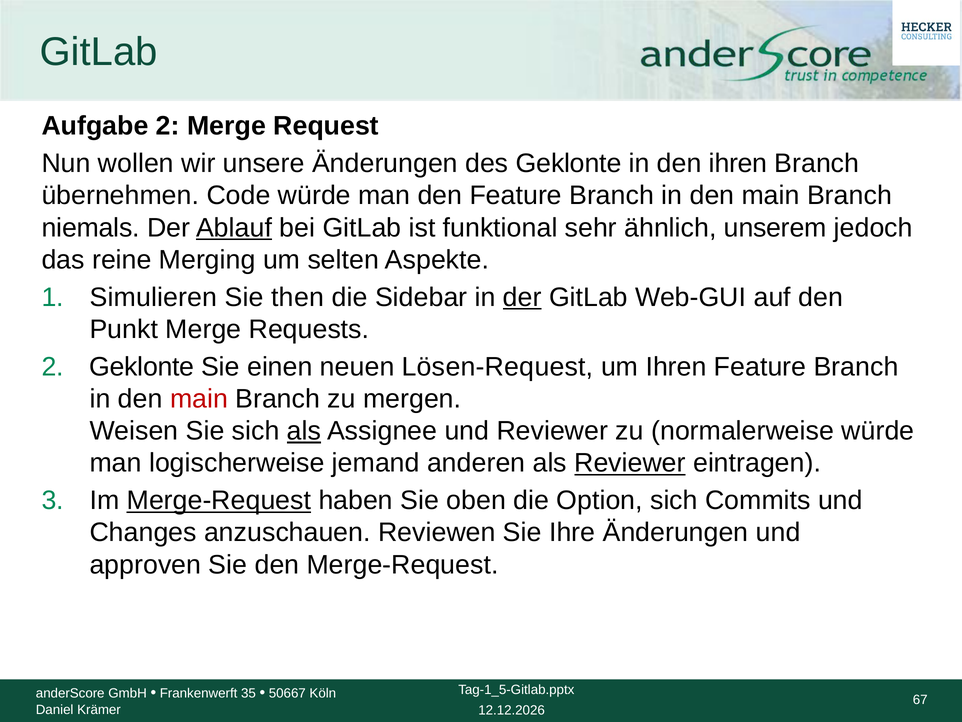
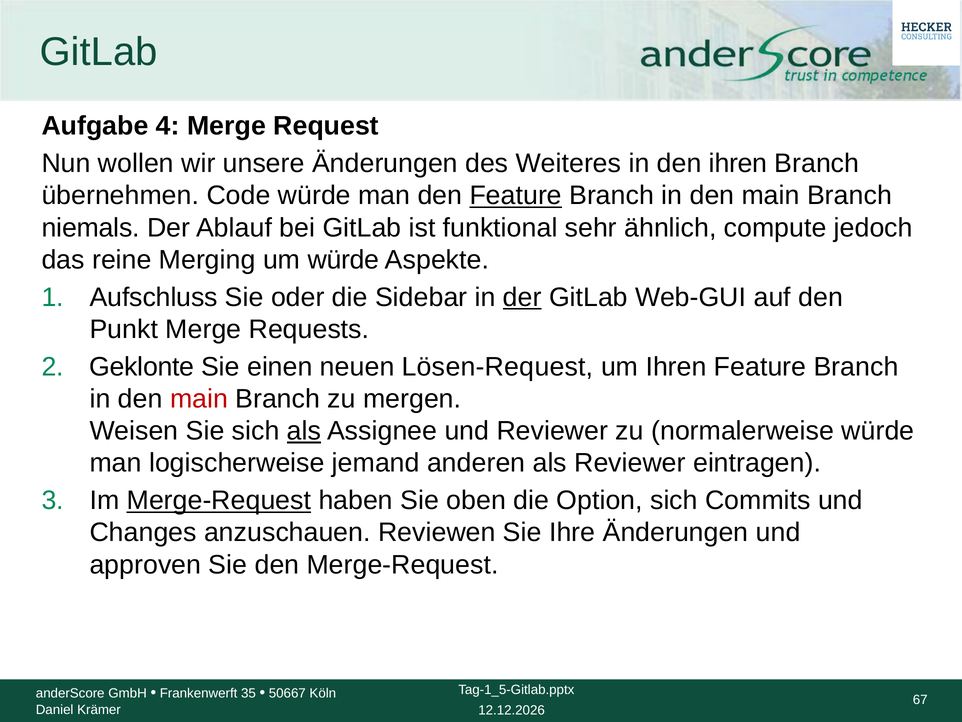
Aufgabe 2: 2 -> 4
des Geklonte: Geklonte -> Weiteres
Feature at (516, 195) underline: none -> present
Ablauf underline: present -> none
unserem: unserem -> compute
um selten: selten -> würde
Simulieren: Simulieren -> Aufschluss
then: then -> oder
Reviewer at (630, 463) underline: present -> none
